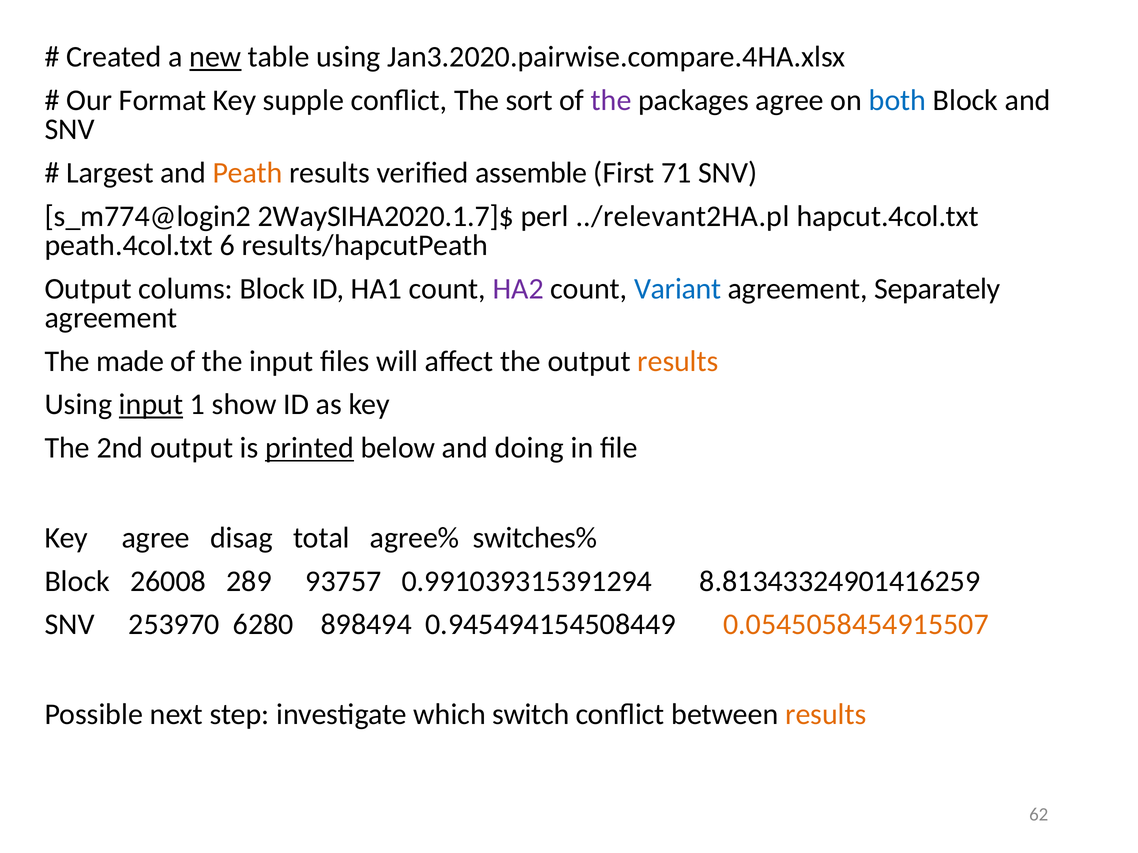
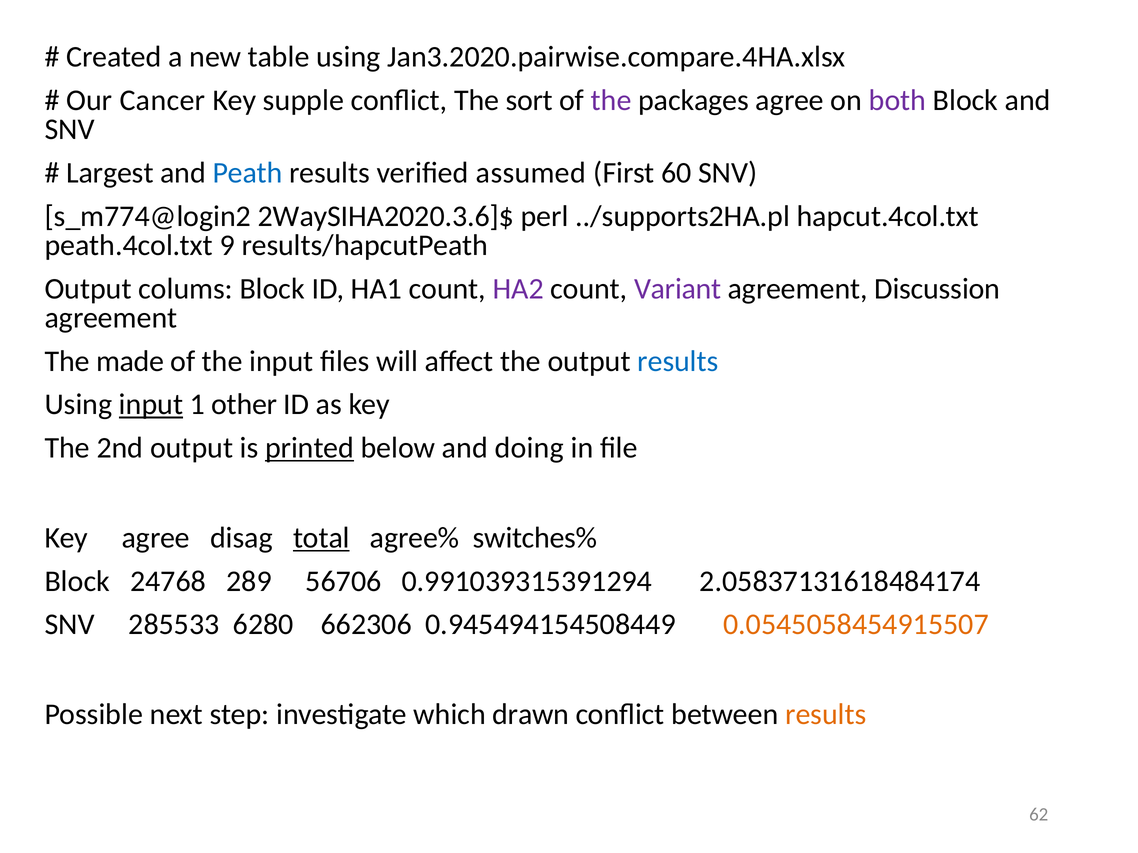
new underline: present -> none
Format: Format -> Cancer
both colour: blue -> purple
Peath colour: orange -> blue
assemble: assemble -> assumed
71: 71 -> 60
2WaySIHA2020.1.7]$: 2WaySIHA2020.1.7]$ -> 2WaySIHA2020.3.6]$
../relevant2HA.pl: ../relevant2HA.pl -> ../supports2HA.pl
6: 6 -> 9
Variant colour: blue -> purple
Separately: Separately -> Discussion
results at (678, 361) colour: orange -> blue
show: show -> other
total underline: none -> present
26008: 26008 -> 24768
93757: 93757 -> 56706
8.81343324901416259: 8.81343324901416259 -> 2.05837131618484174
253970: 253970 -> 285533
898494: 898494 -> 662306
switch: switch -> drawn
